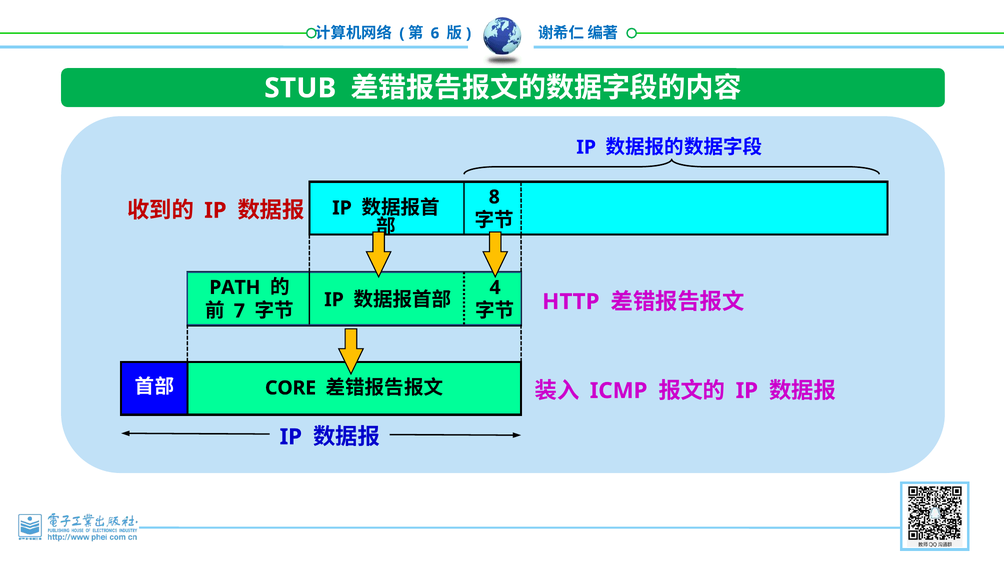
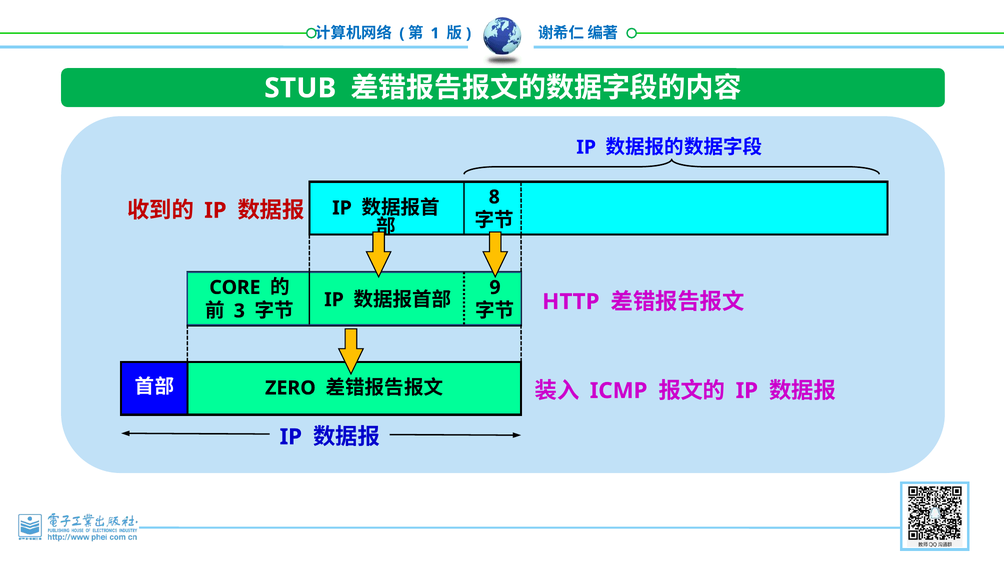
6: 6 -> 1
PATH: PATH -> CORE
4: 4 -> 9
7: 7 -> 3
CORE: CORE -> ZERO
